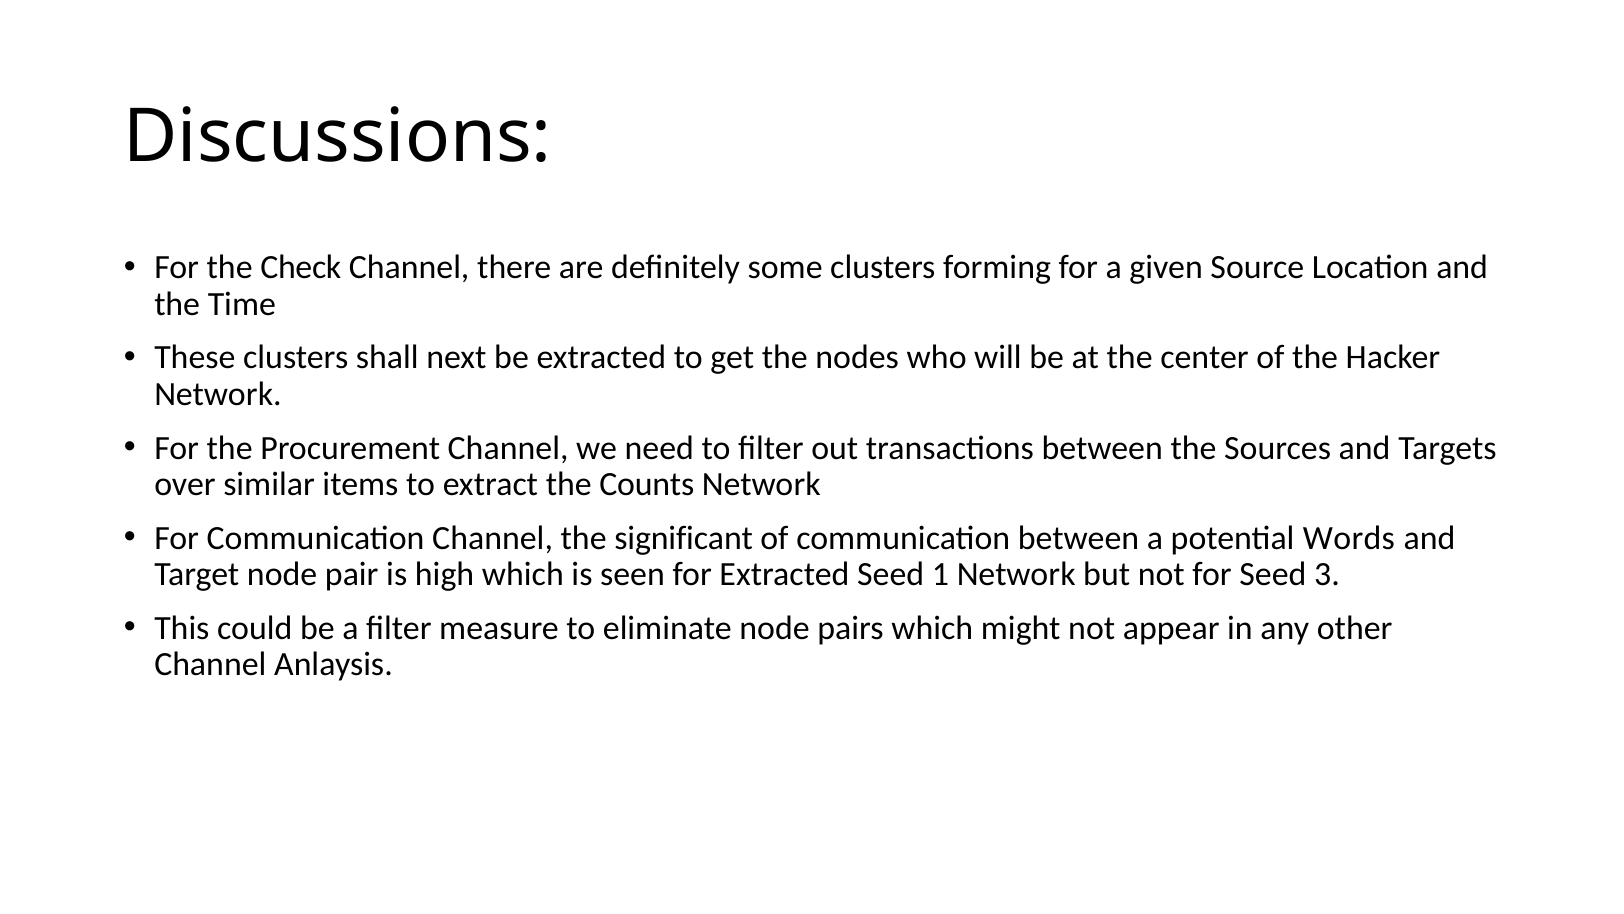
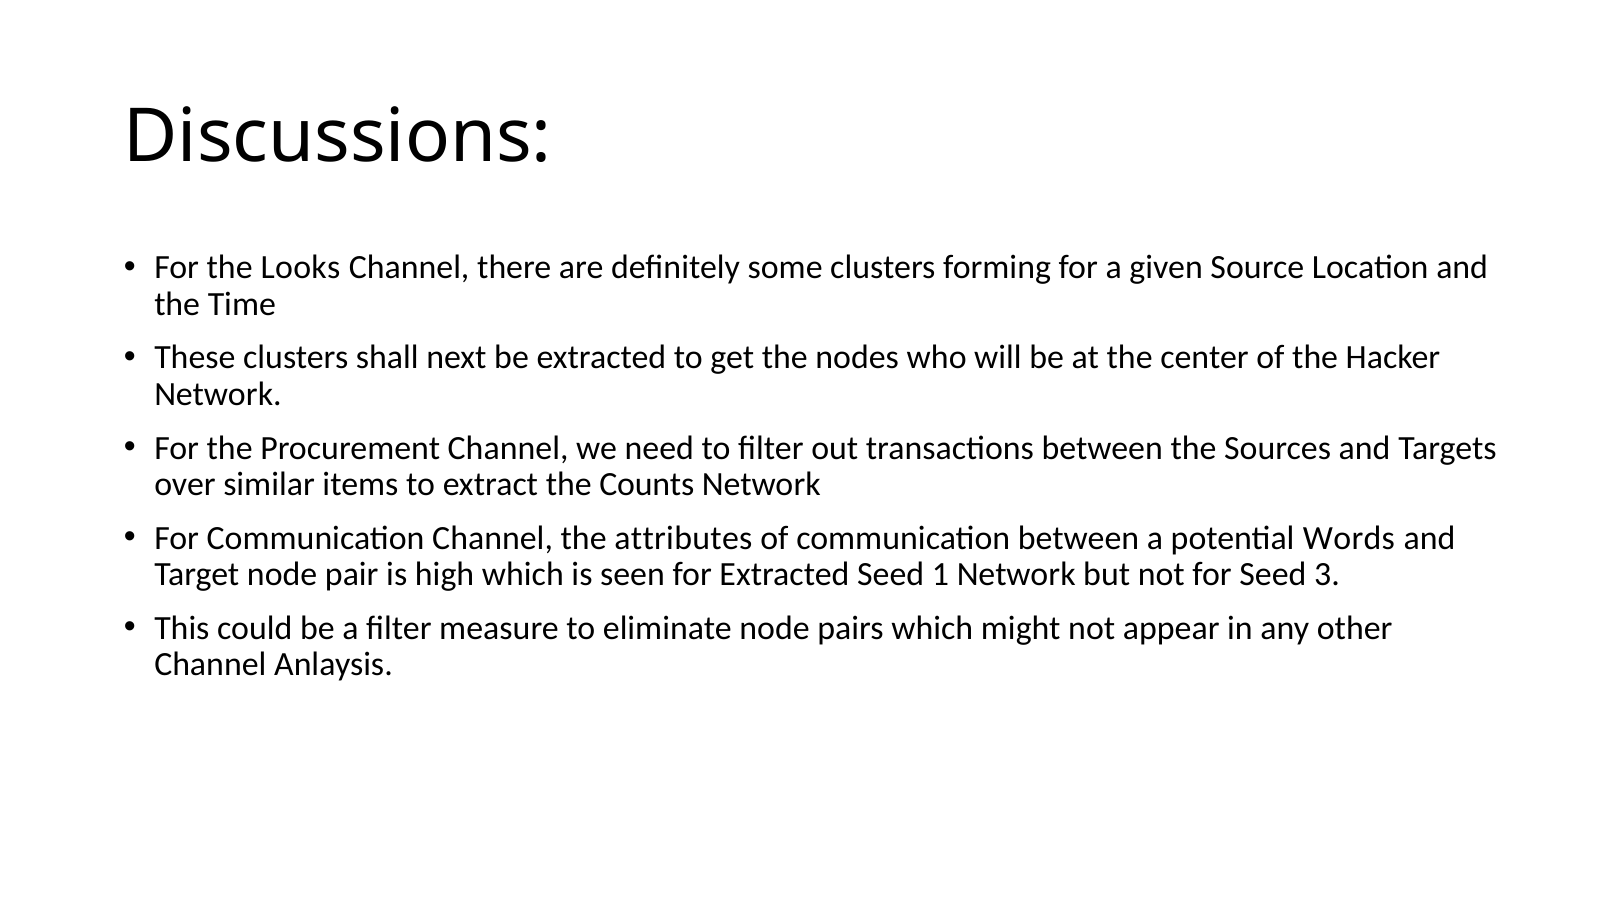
Check: Check -> Looks
significant: significant -> attributes
